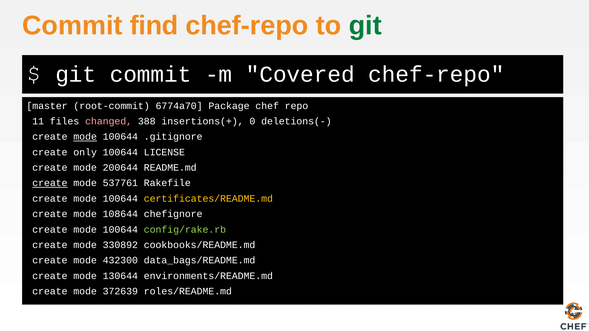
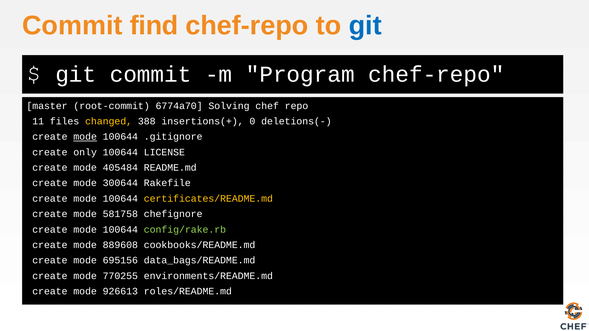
git at (365, 25) colour: green -> blue
Covered: Covered -> Program
Package: Package -> Solving
changed colour: pink -> yellow
200644: 200644 -> 405484
create at (50, 183) underline: present -> none
537761: 537761 -> 300644
108644: 108644 -> 581758
330892: 330892 -> 889608
432300: 432300 -> 695156
130644: 130644 -> 770255
372639: 372639 -> 926613
